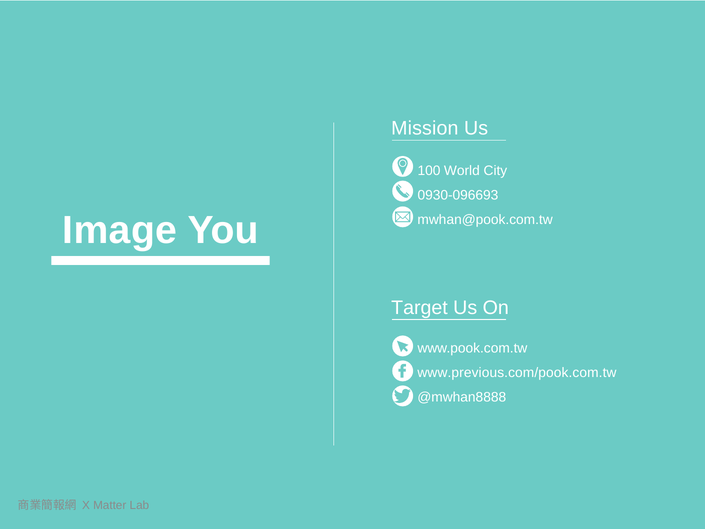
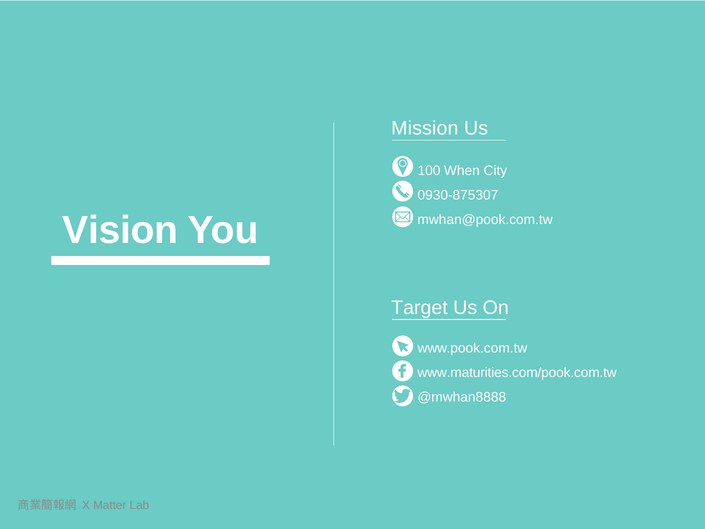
World: World -> When
0930-096693: 0930-096693 -> 0930-875307
Image: Image -> Vision
www.previous.com/pook.com.tw: www.previous.com/pook.com.tw -> www.maturities.com/pook.com.tw
